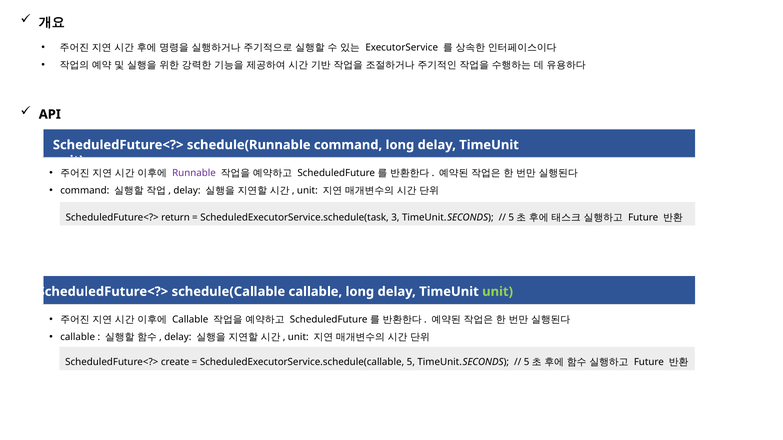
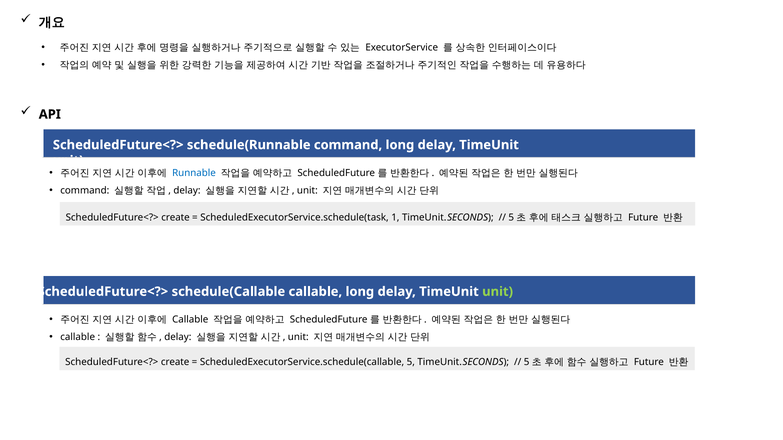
Runnable colour: purple -> blue
return at (175, 218): return -> create
3: 3 -> 1
